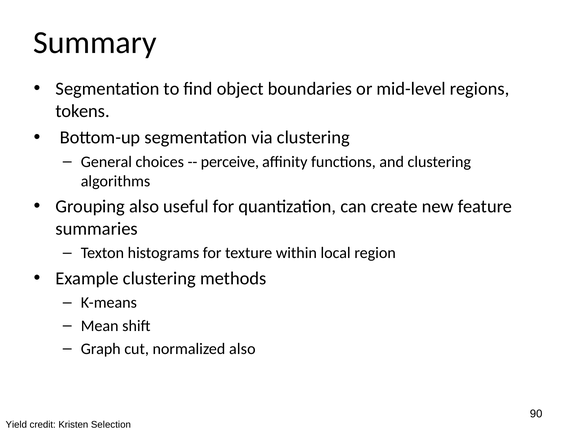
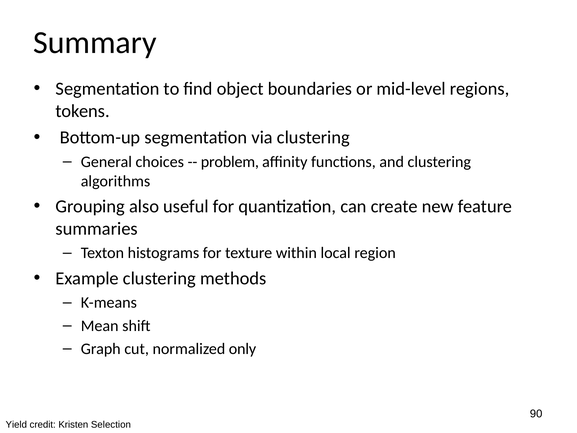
perceive: perceive -> problem
normalized also: also -> only
